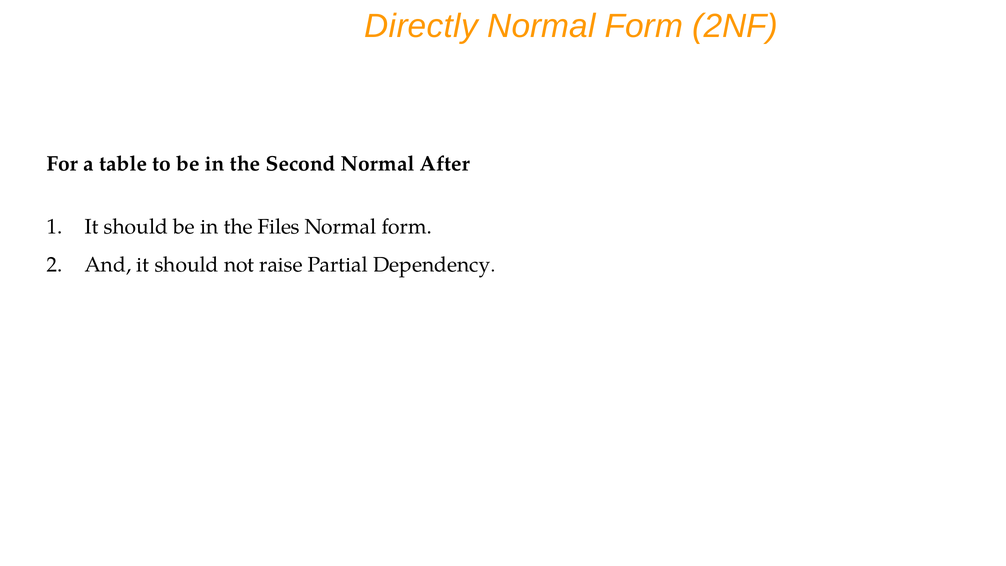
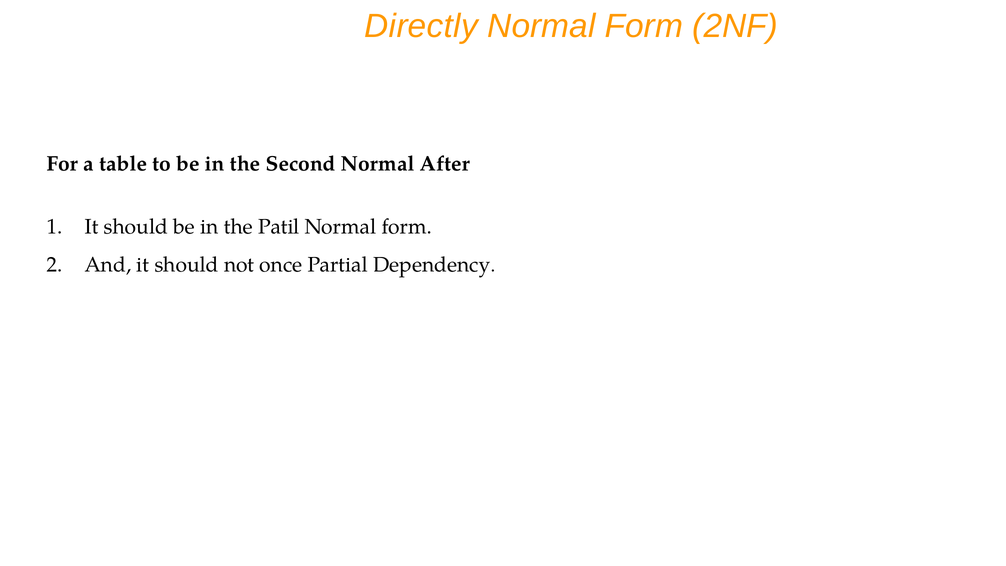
Files: Files -> Patil
raise: raise -> once
